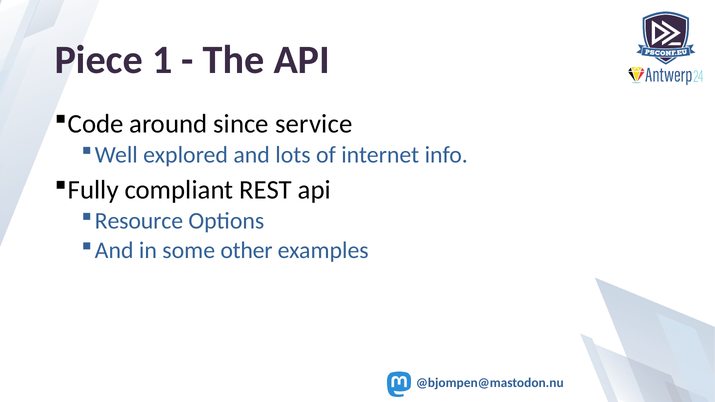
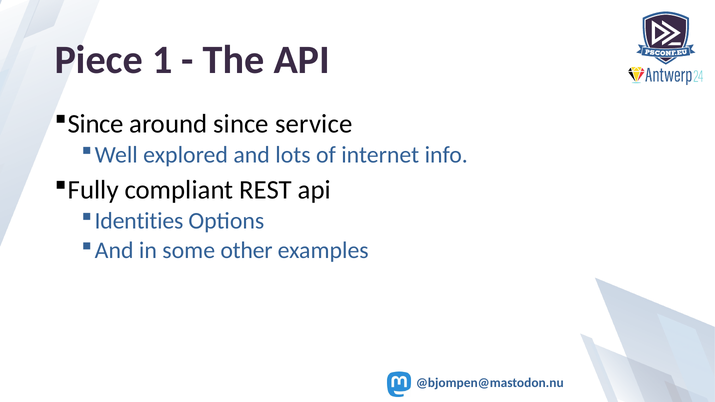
Code at (96, 124): Code -> Since
Resource: Resource -> Identities
